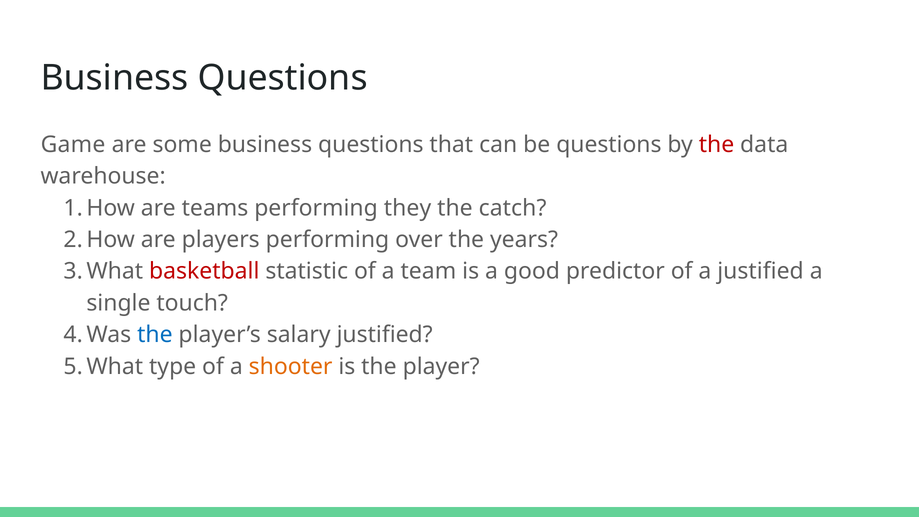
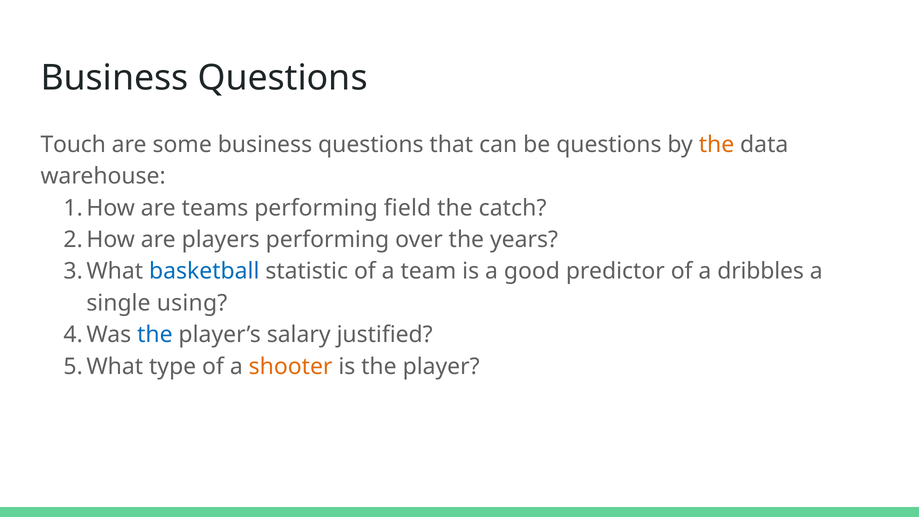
Game: Game -> Touch
the at (716, 145) colour: red -> orange
they: they -> field
basketball colour: red -> blue
a justified: justified -> dribbles
touch: touch -> using
